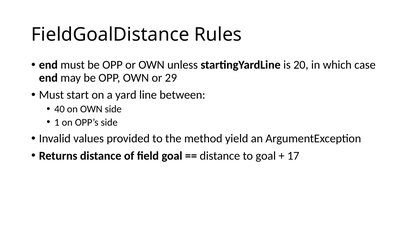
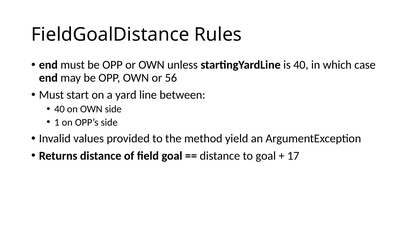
is 20: 20 -> 40
29: 29 -> 56
